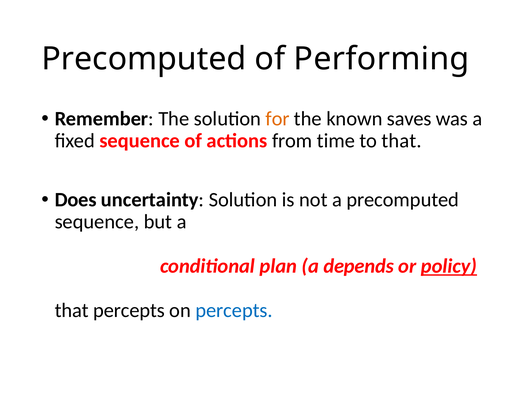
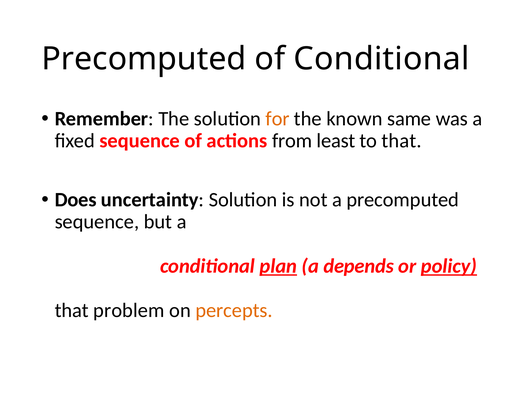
of Performing: Performing -> Conditional
saves: saves -> same
time: time -> least
plan underline: none -> present
that percepts: percepts -> problem
percepts at (234, 311) colour: blue -> orange
